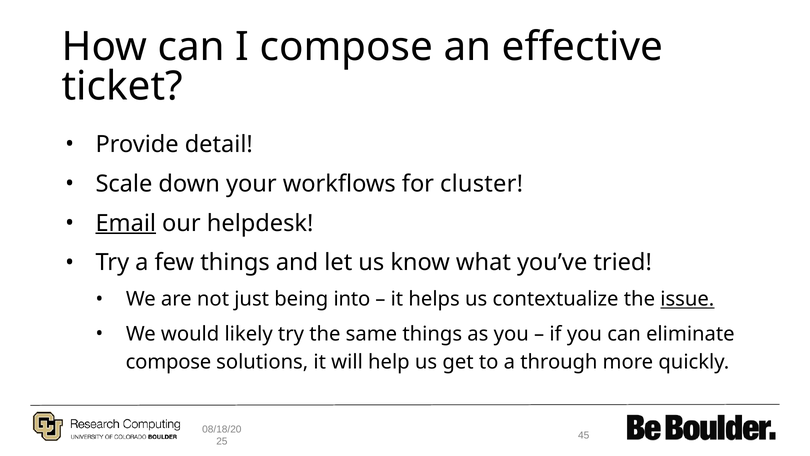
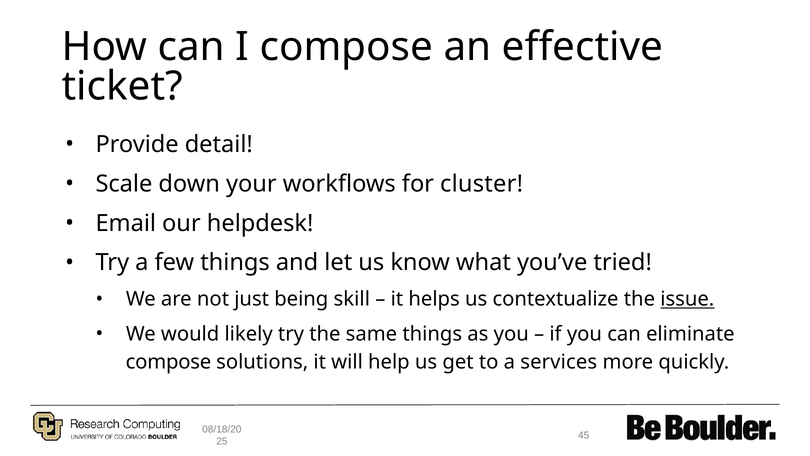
Email underline: present -> none
into: into -> skill
through: through -> services
